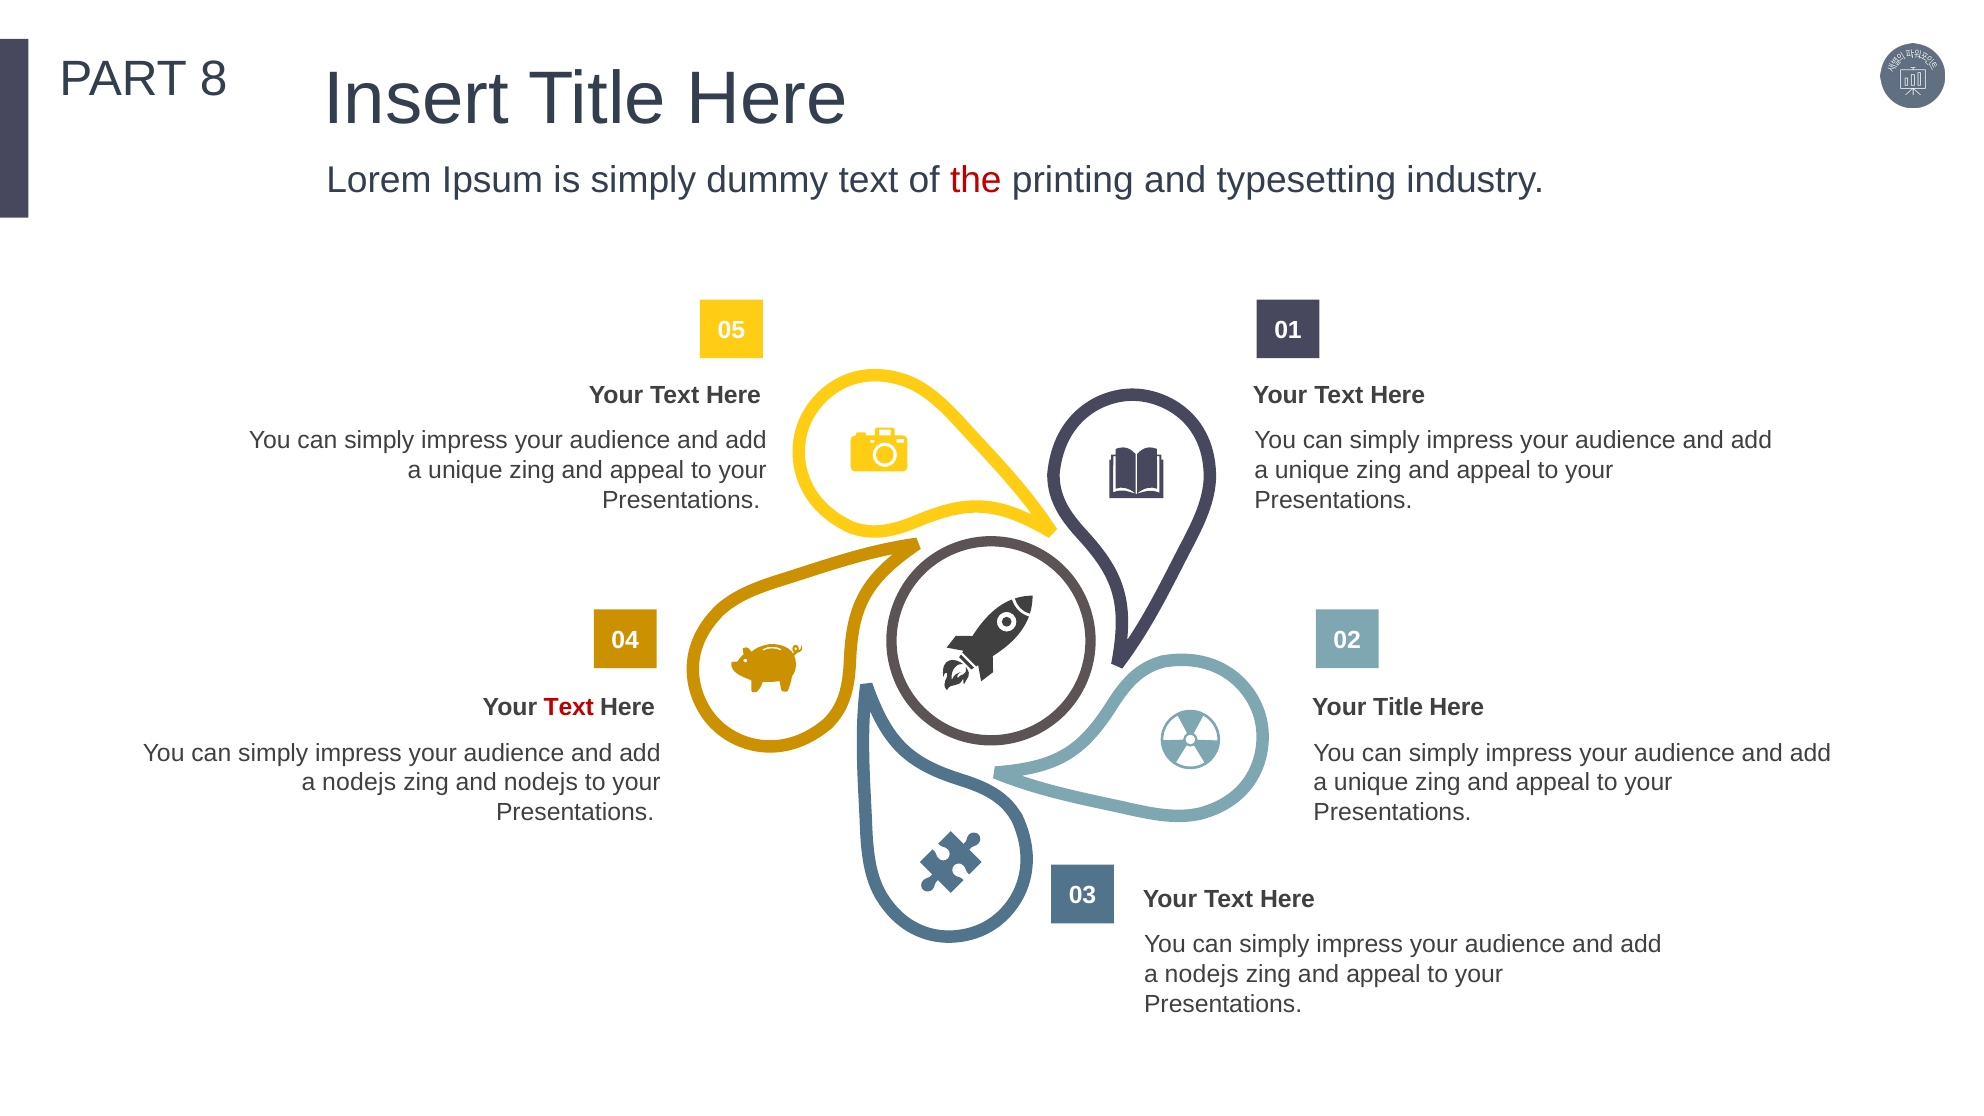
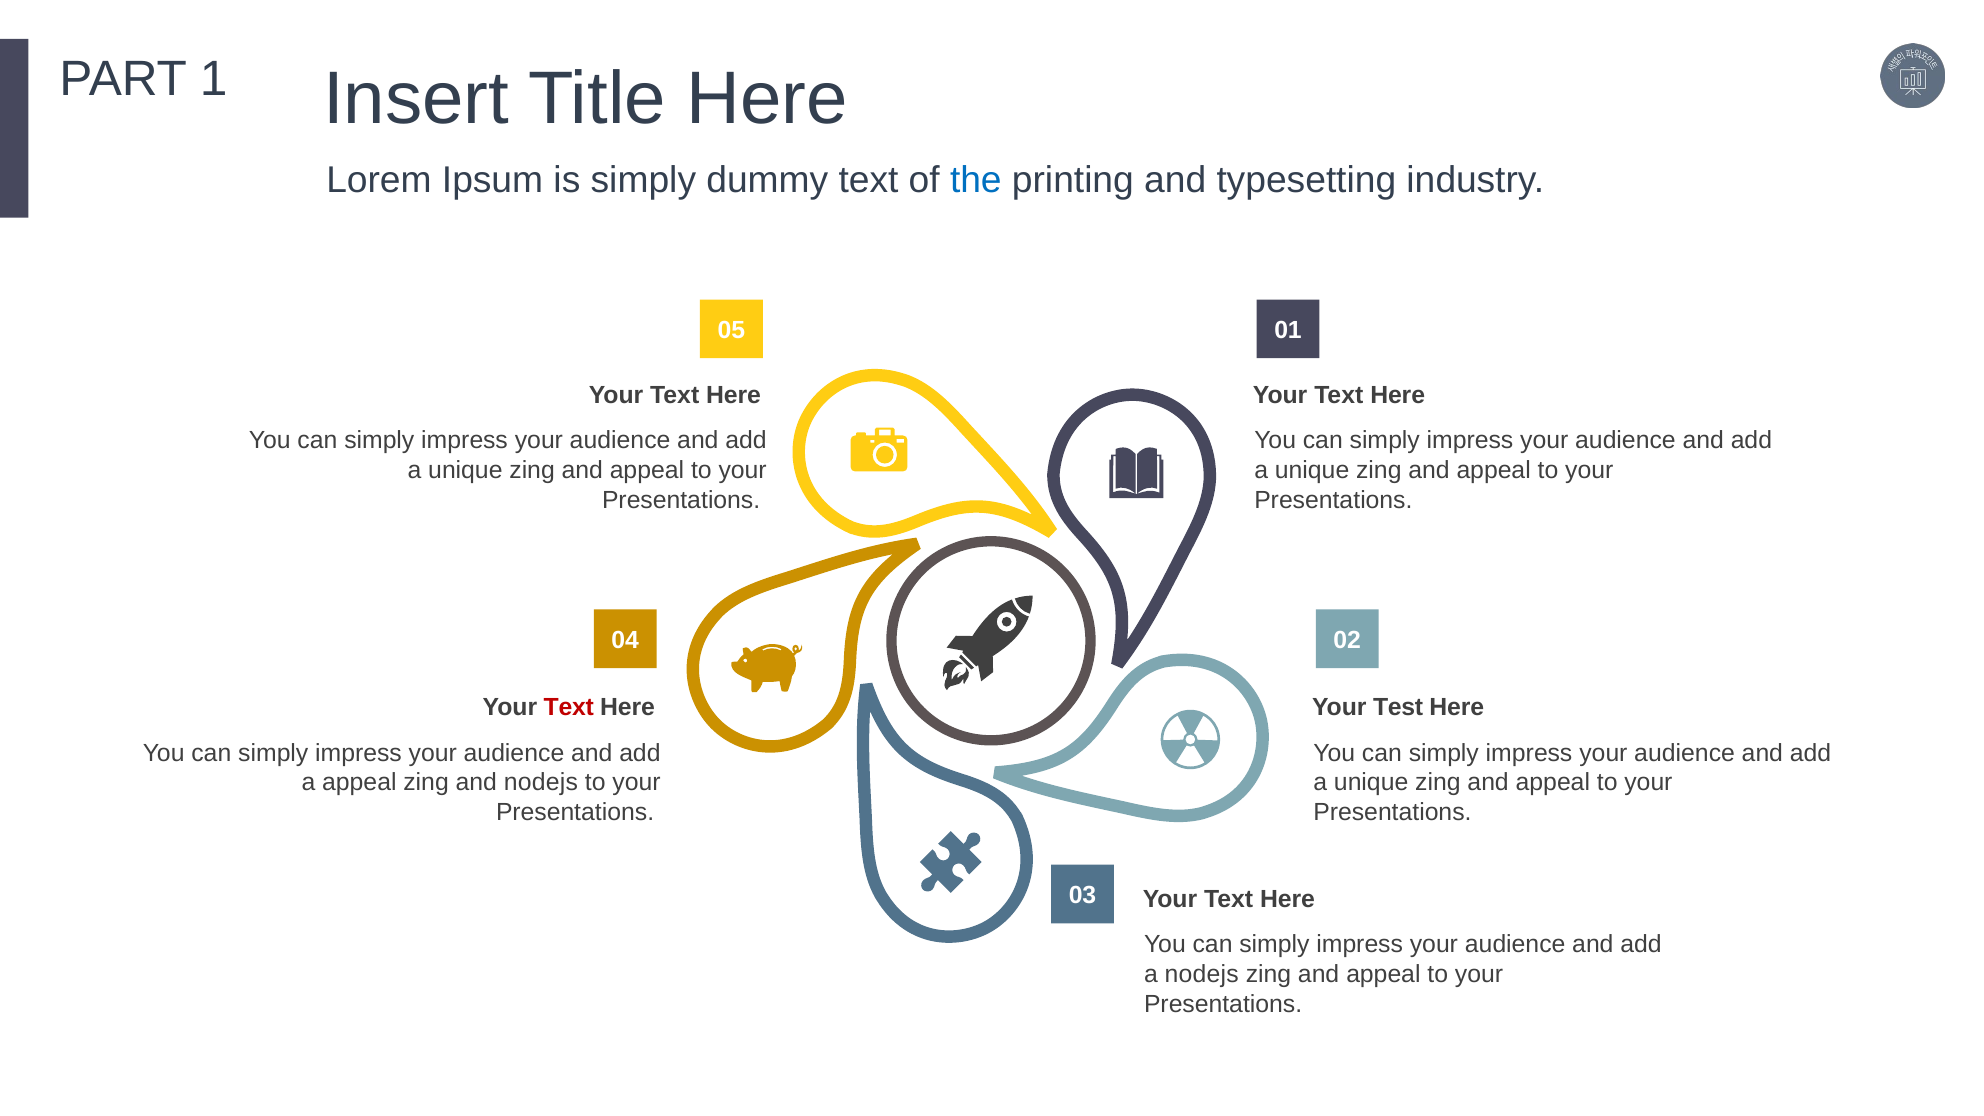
8: 8 -> 1
the colour: red -> blue
Your Title: Title -> Test
nodejs at (359, 783): nodejs -> appeal
